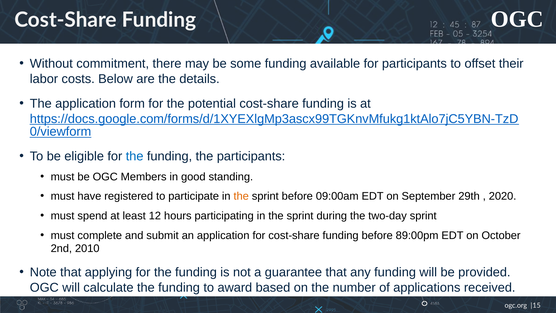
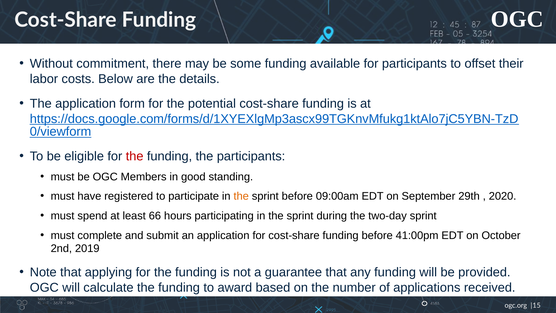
the at (135, 156) colour: blue -> red
12: 12 -> 66
89:00pm: 89:00pm -> 41:00pm
2010: 2010 -> 2019
